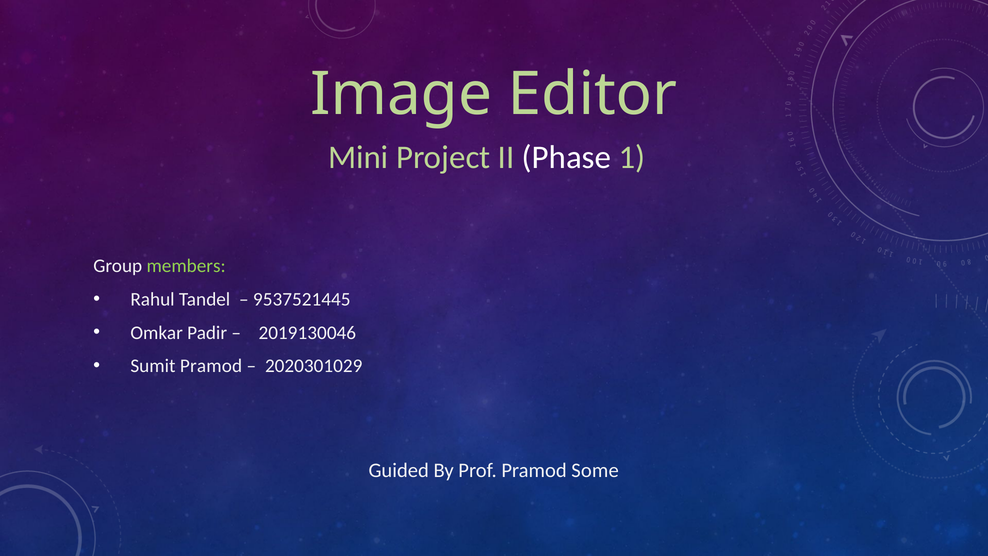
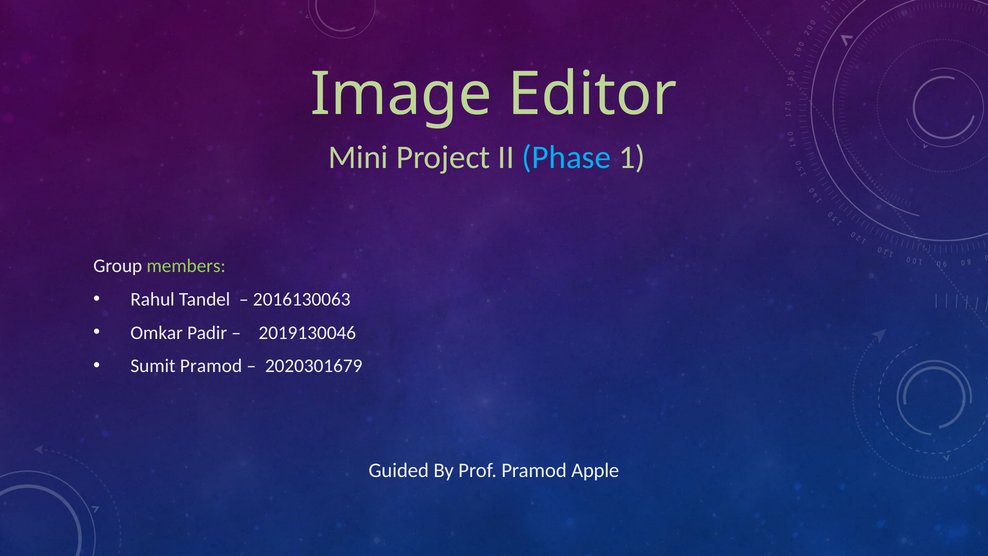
Phase colour: white -> light blue
9537521445: 9537521445 -> 2016130063
2020301029: 2020301029 -> 2020301679
Some: Some -> Apple
